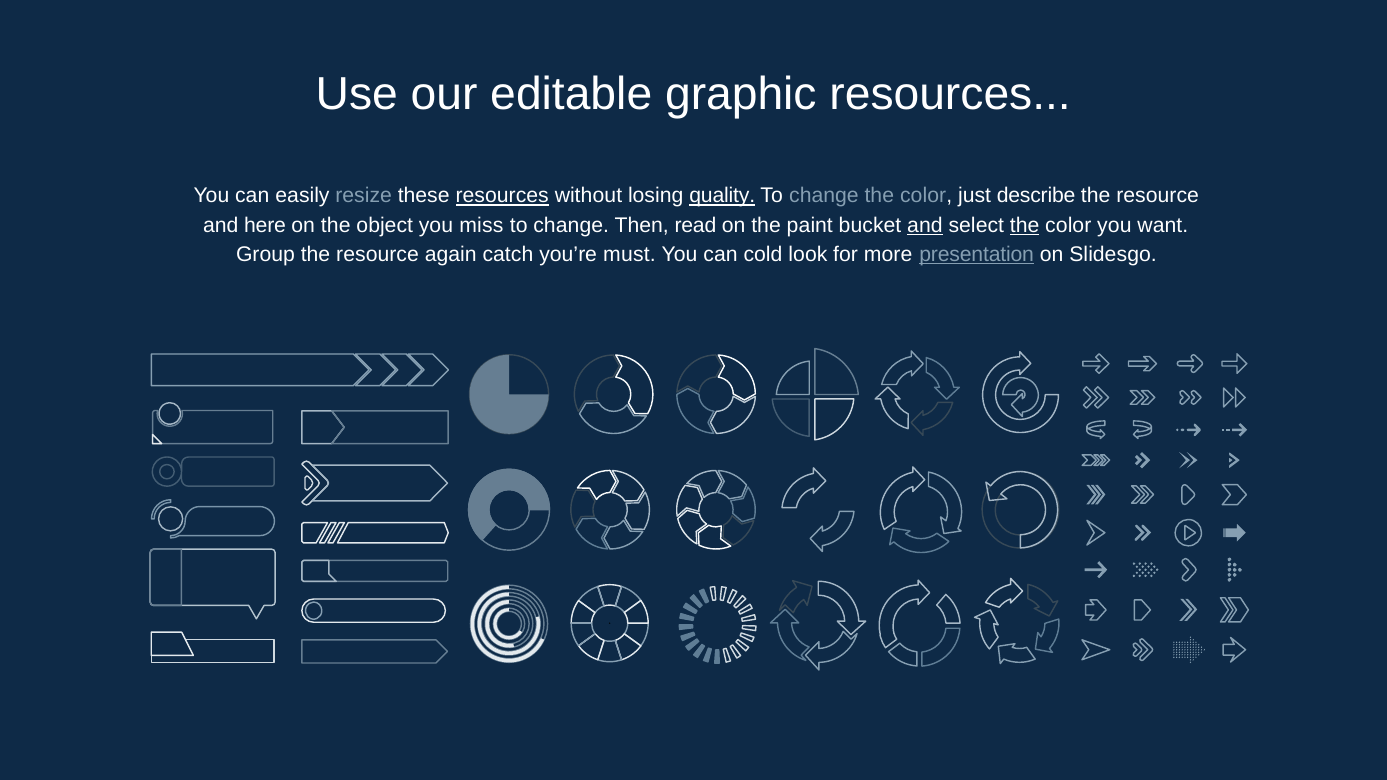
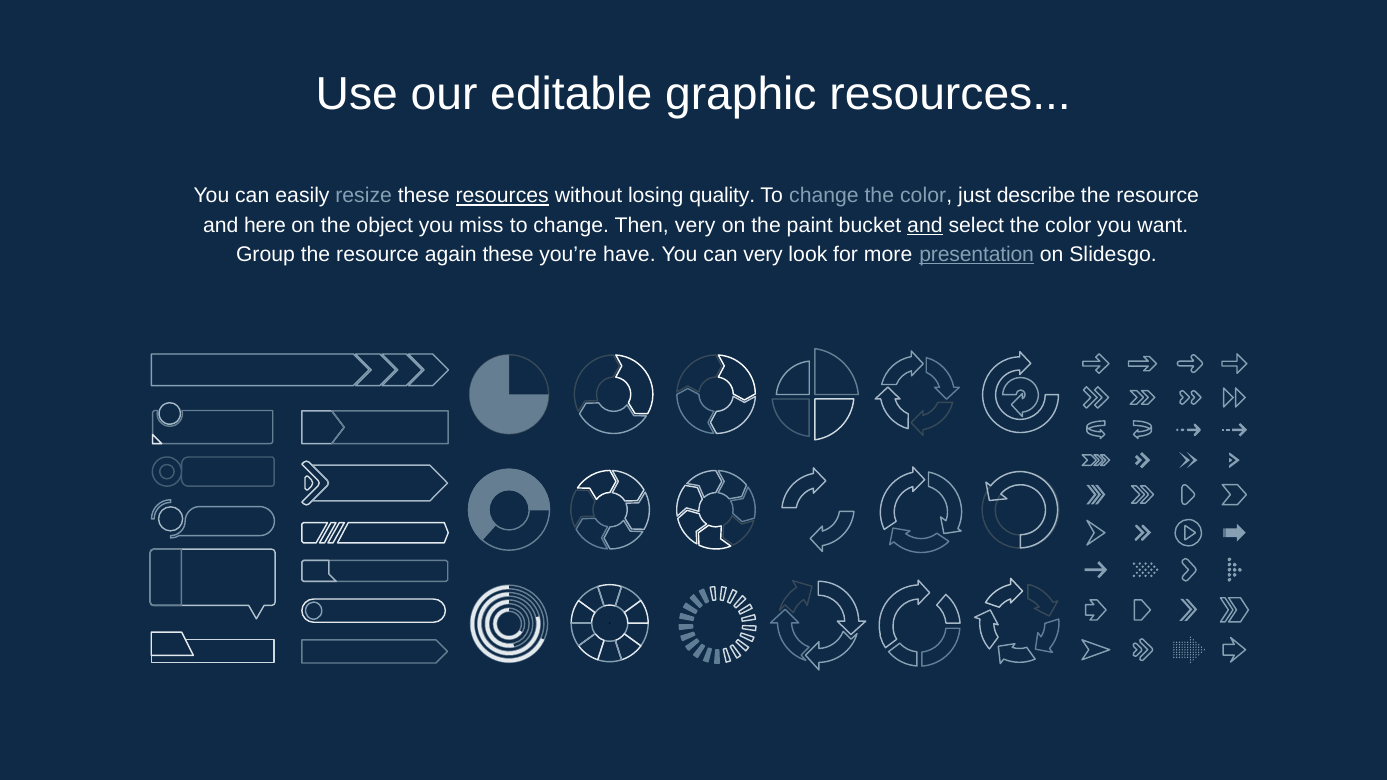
quality underline: present -> none
Then read: read -> very
the at (1025, 225) underline: present -> none
again catch: catch -> these
must: must -> have
can cold: cold -> very
